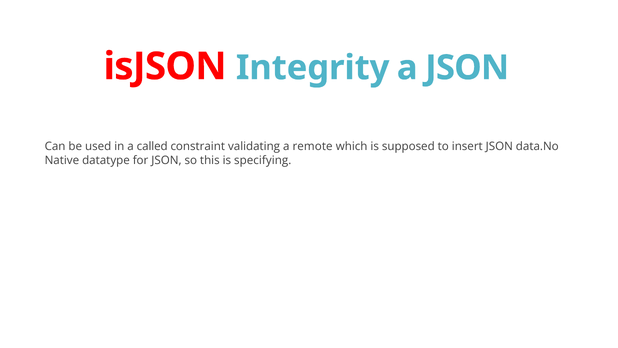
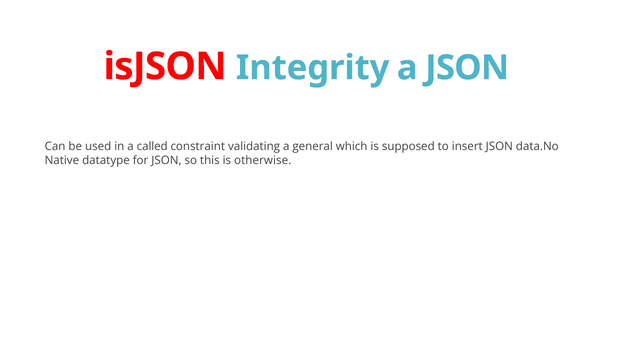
remote: remote -> general
specifying: specifying -> otherwise
